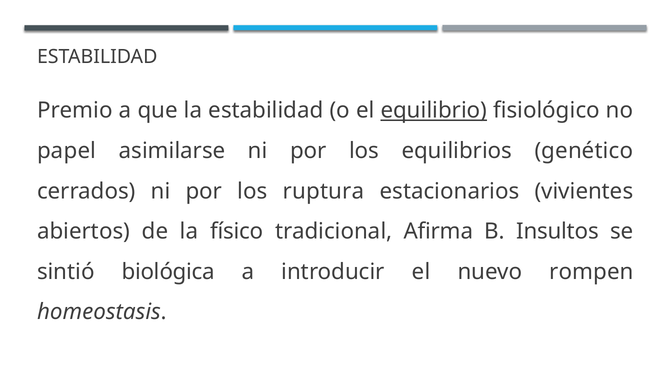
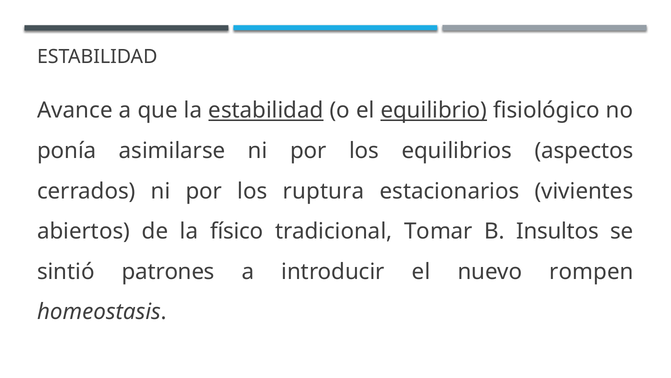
Premio: Premio -> Avance
estabilidad at (266, 110) underline: none -> present
papel: papel -> ponía
genético: genético -> aspectos
Afirma: Afirma -> Tomar
biológica: biológica -> patrones
